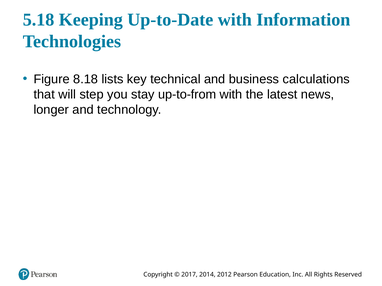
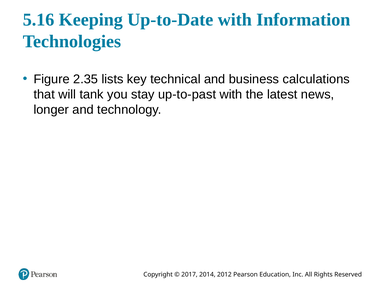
5.18: 5.18 -> 5.16
8.18: 8.18 -> 2.35
step: step -> tank
up-to-from: up-to-from -> up-to-past
